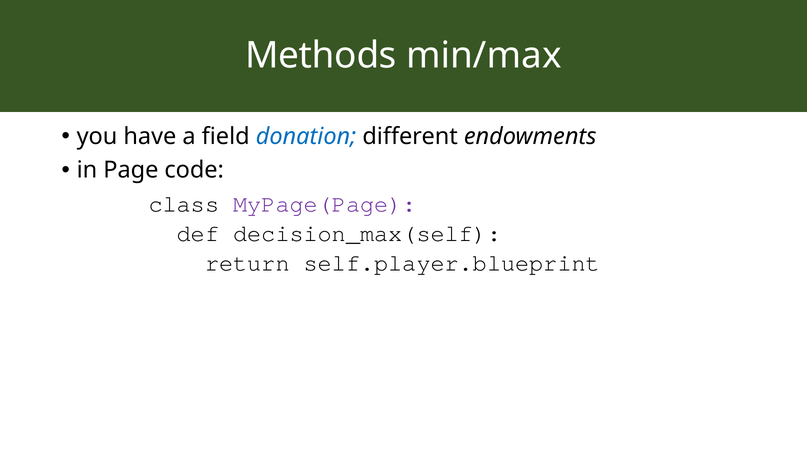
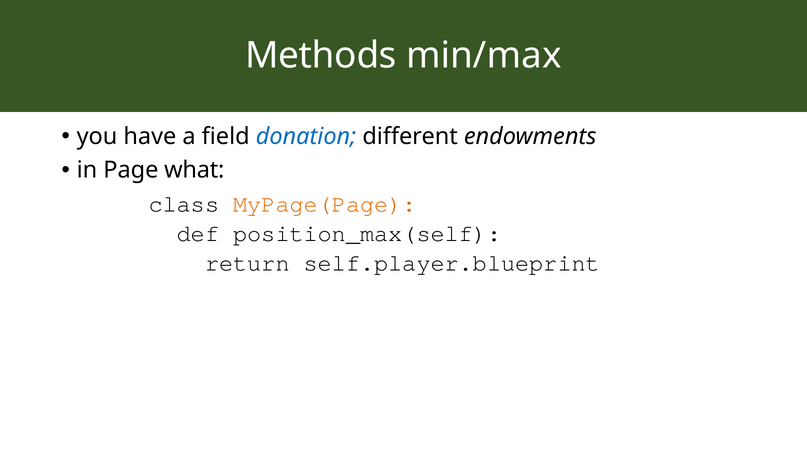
code: code -> what
MyPage(Page colour: purple -> orange
decision_max(self: decision_max(self -> position_max(self
